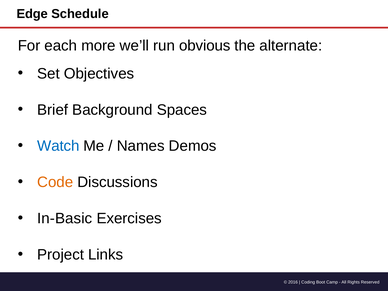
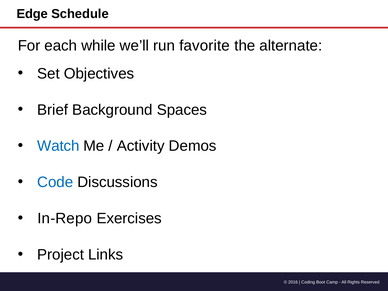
more: more -> while
obvious: obvious -> favorite
Names: Names -> Activity
Code colour: orange -> blue
In-Basic: In-Basic -> In-Repo
